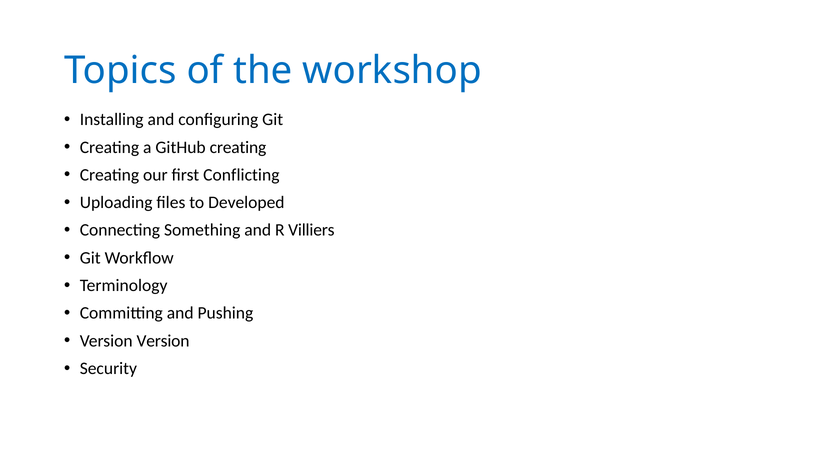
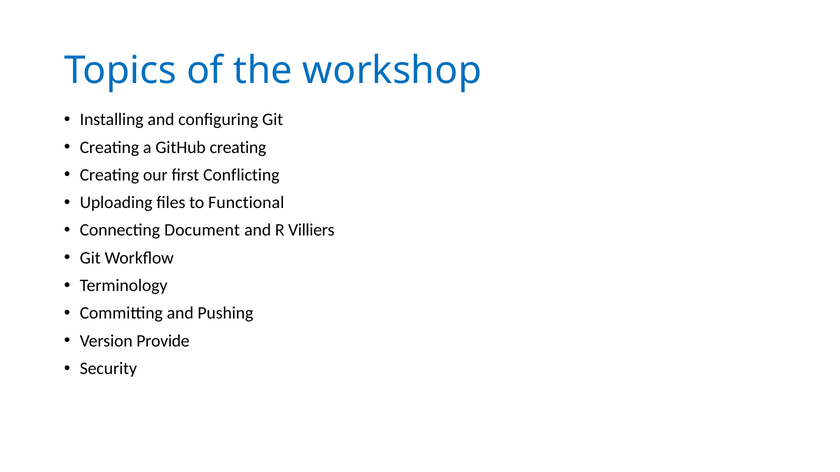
Developed: Developed -> Functional
Something: Something -> Document
Version Version: Version -> Provide
